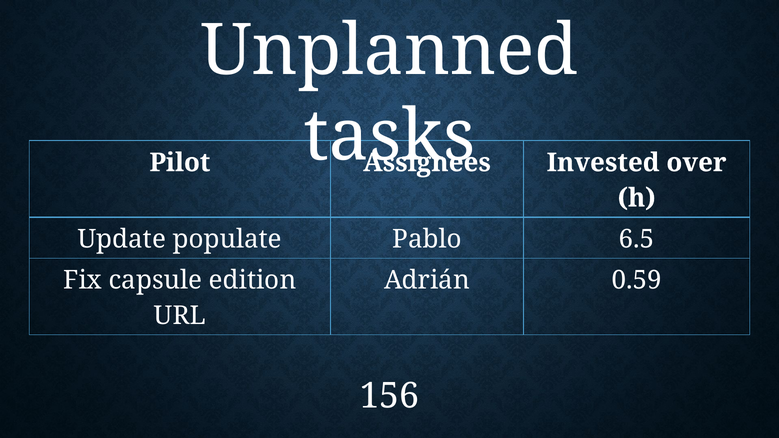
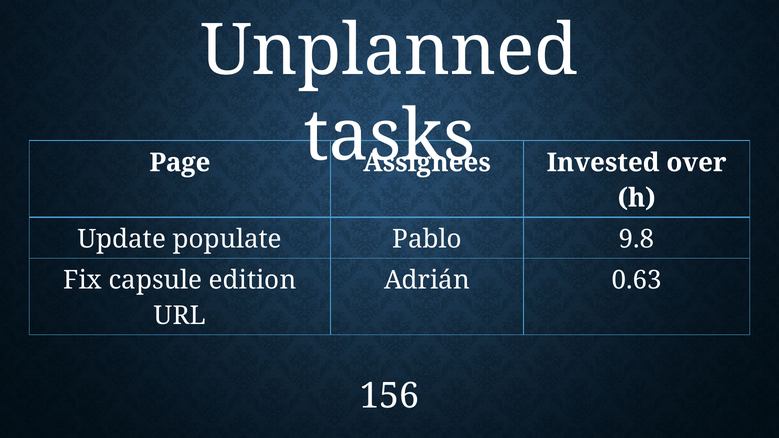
Pilot: Pilot -> Page
6.5: 6.5 -> 9.8
0.59: 0.59 -> 0.63
